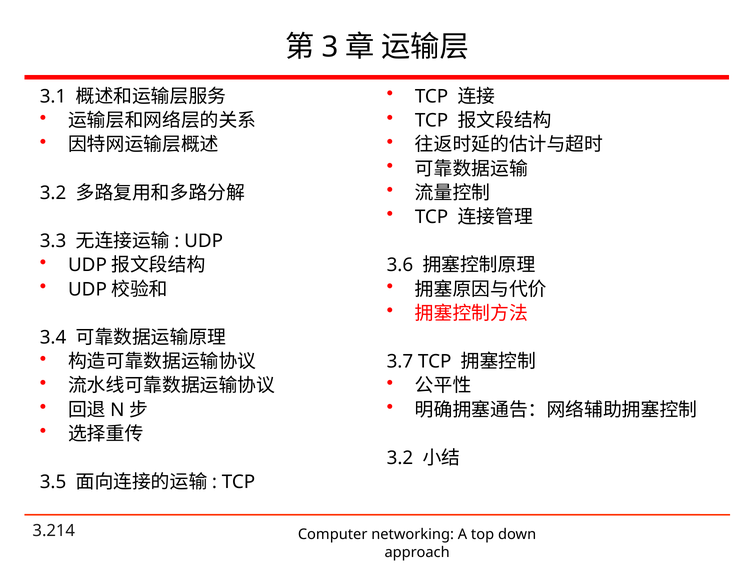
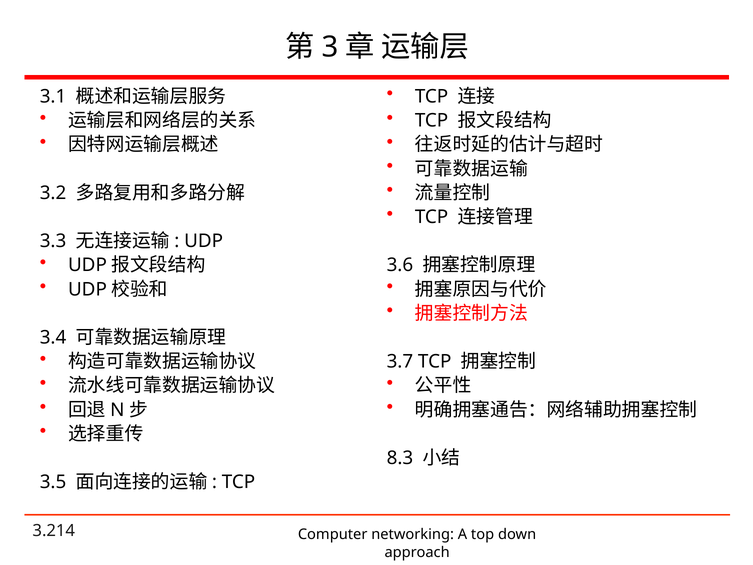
3.2 at (400, 458): 3.2 -> 8.3
